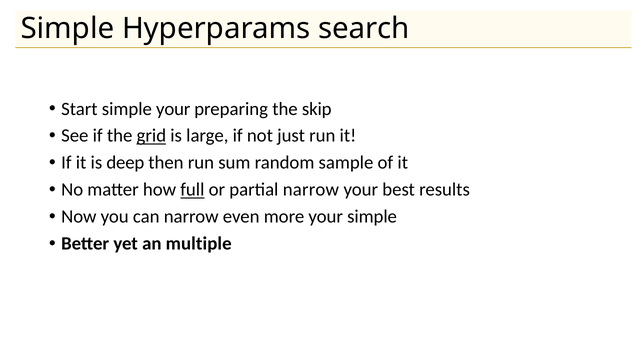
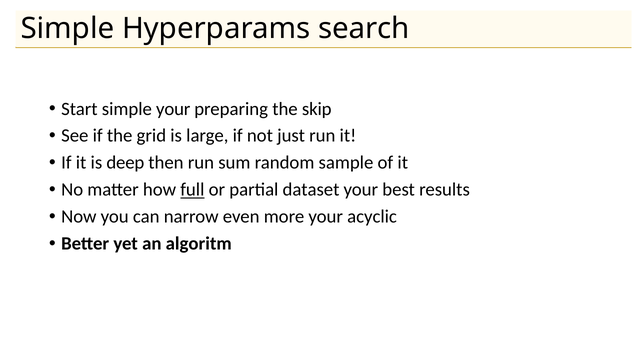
grid underline: present -> none
partial narrow: narrow -> dataset
your simple: simple -> acyclic
multiple: multiple -> algoritm
